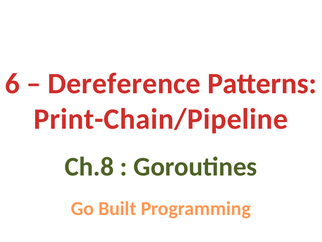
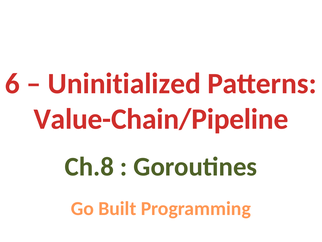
Dereference: Dereference -> Uninitialized
Print-Chain/Pipeline: Print-Chain/Pipeline -> Value-Chain/Pipeline
